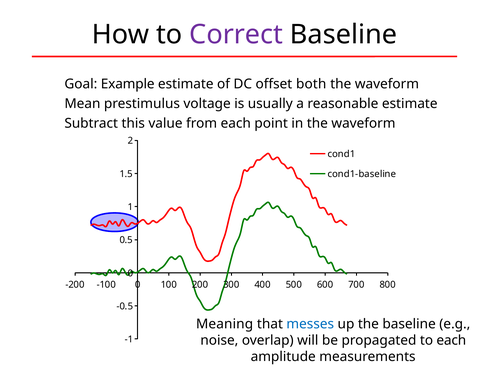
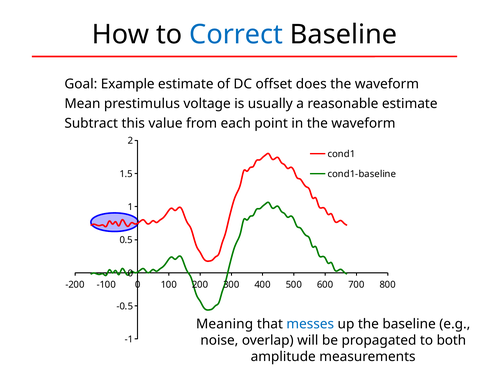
Correct colour: purple -> blue
both: both -> does
to each: each -> both
